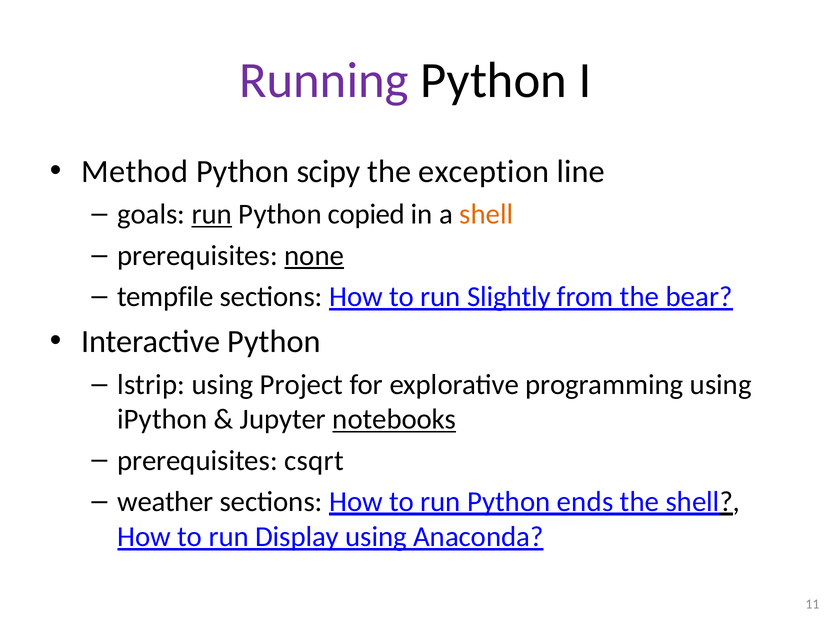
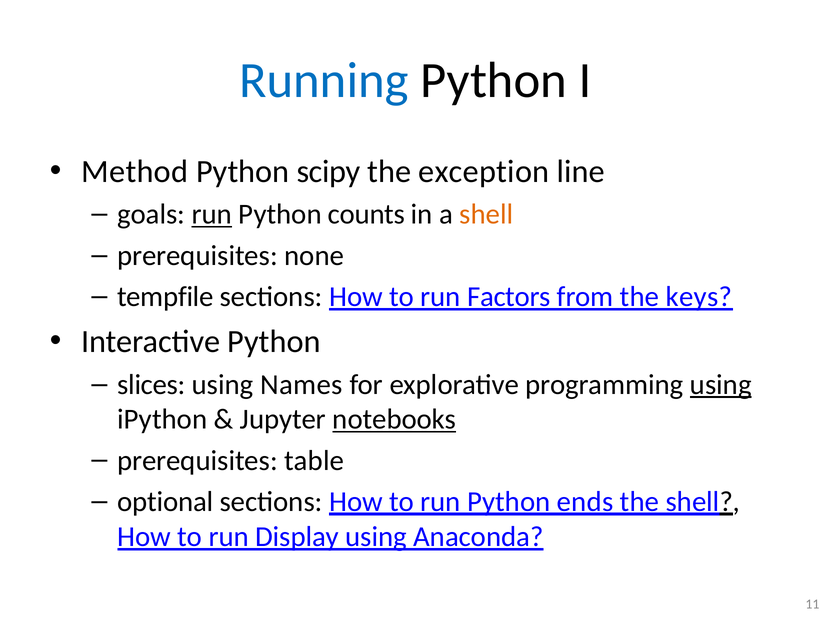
Running colour: purple -> blue
copied: copied -> counts
none underline: present -> none
Slightly: Slightly -> Factors
bear: bear -> keys
lstrip: lstrip -> slices
Project: Project -> Names
using at (721, 384) underline: none -> present
csqrt: csqrt -> table
weather: weather -> optional
